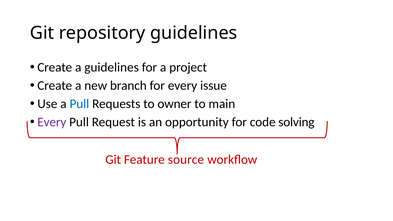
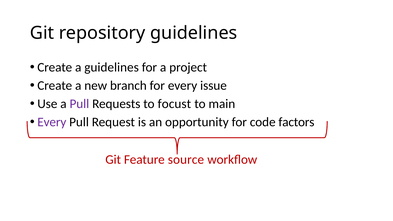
Pull at (79, 104) colour: blue -> purple
owner: owner -> focust
solving: solving -> factors
